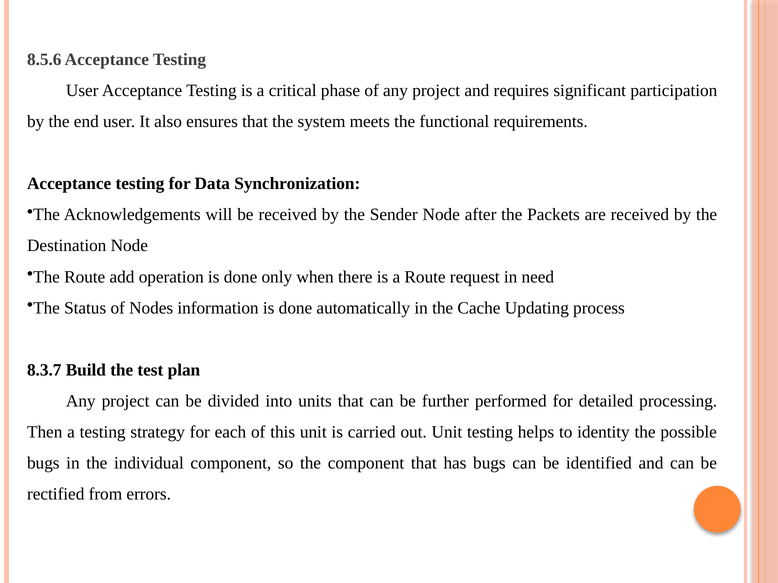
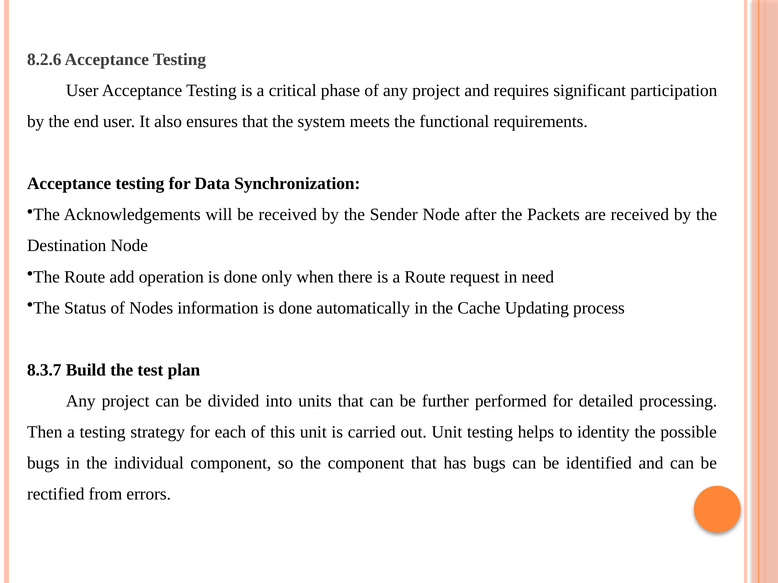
8.5.6: 8.5.6 -> 8.2.6
